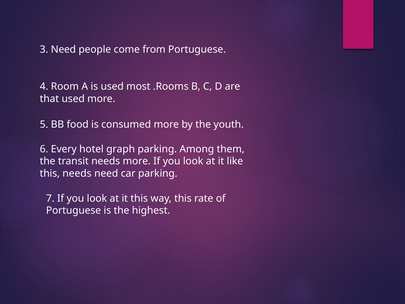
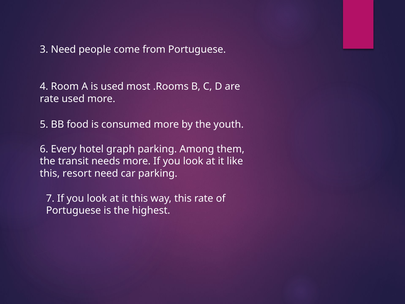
that at (49, 99): that -> rate
this needs: needs -> resort
